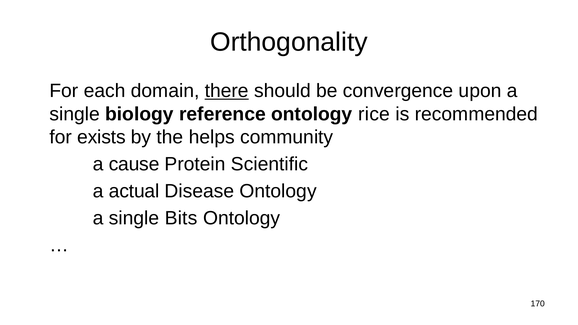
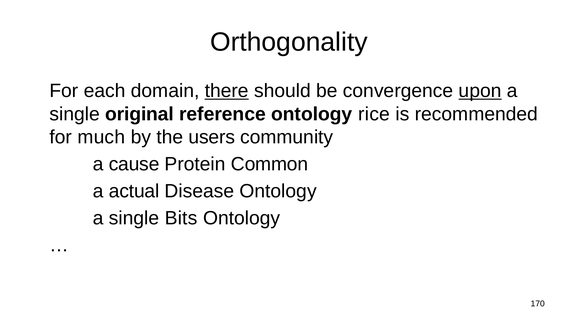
upon underline: none -> present
biology: biology -> original
exists: exists -> much
helps: helps -> users
Scientific: Scientific -> Common
